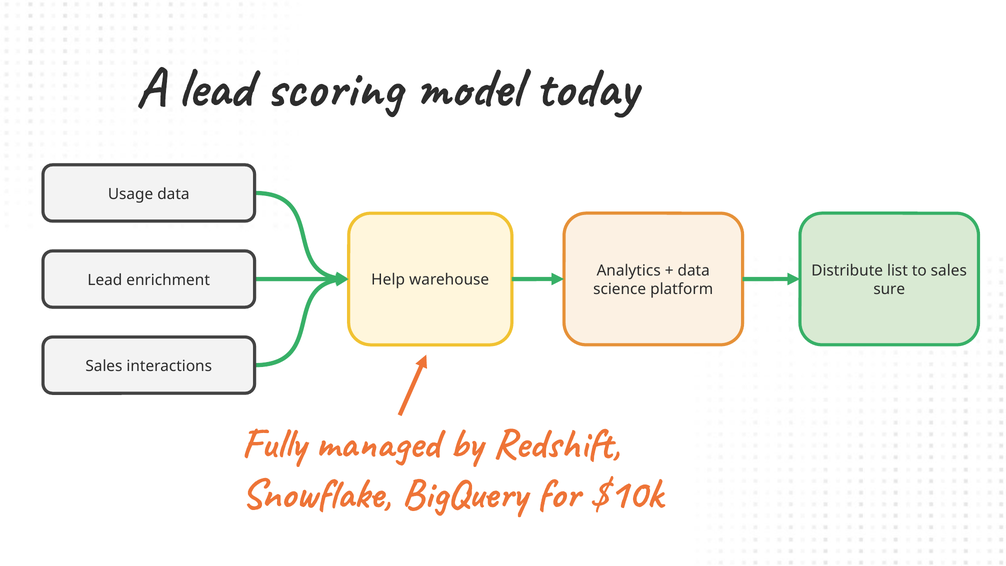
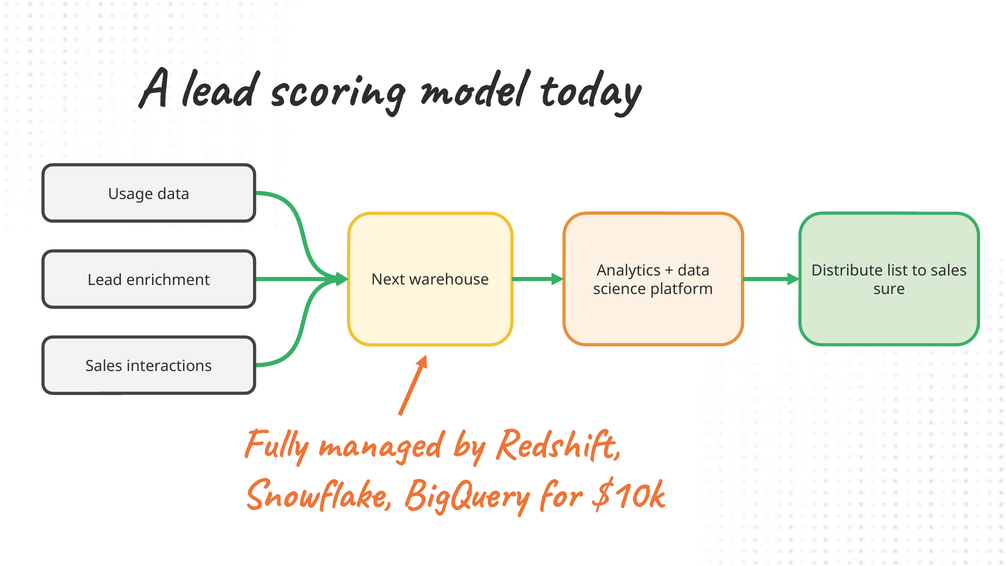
Help: Help -> Next
